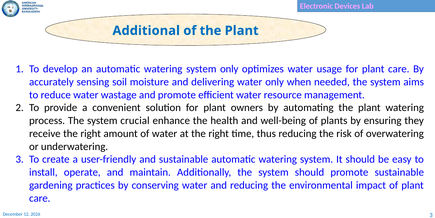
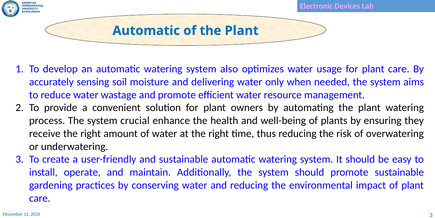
Additional at (146, 31): Additional -> Automatic
system only: only -> also
